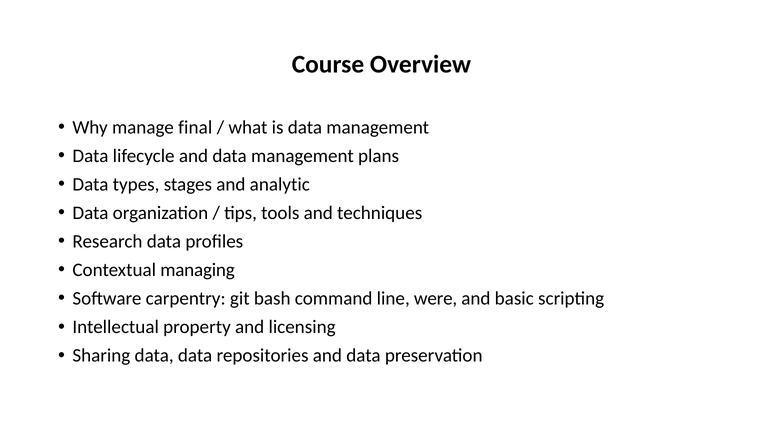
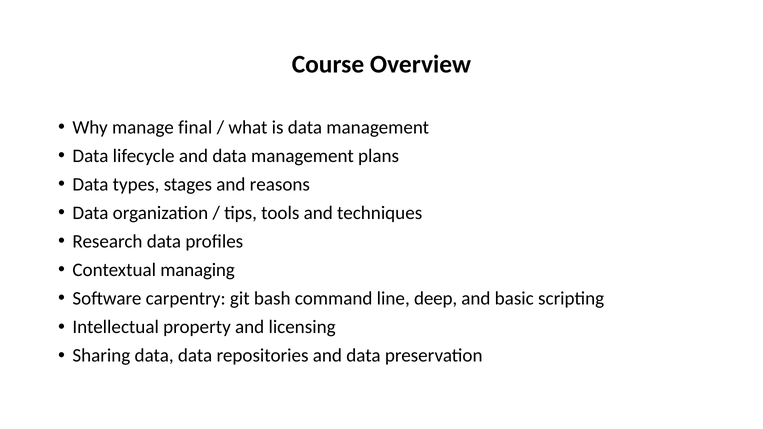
analytic: analytic -> reasons
were: were -> deep
